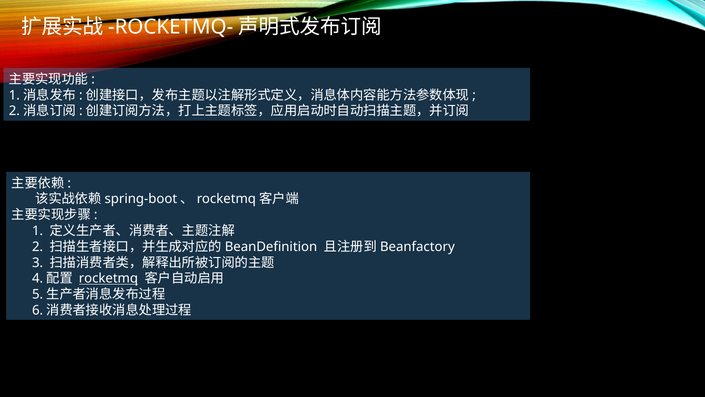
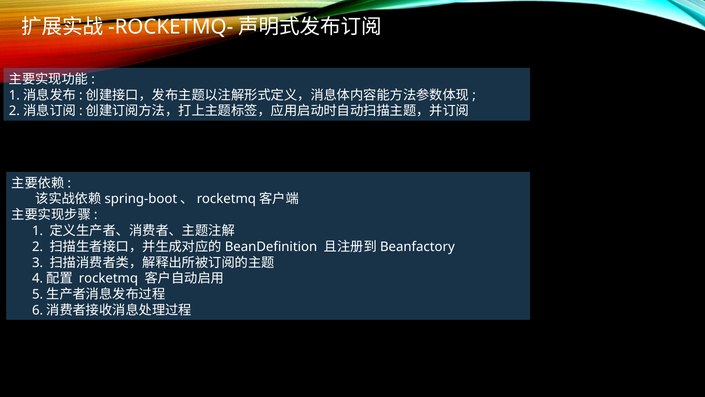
rocketmq underline: present -> none
